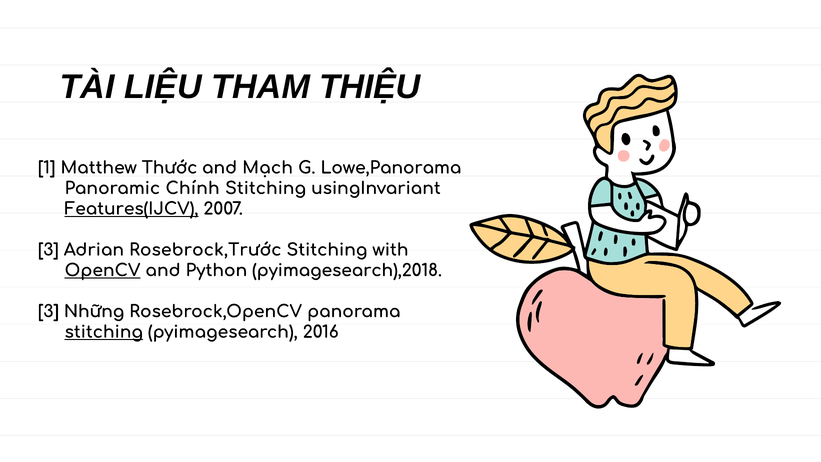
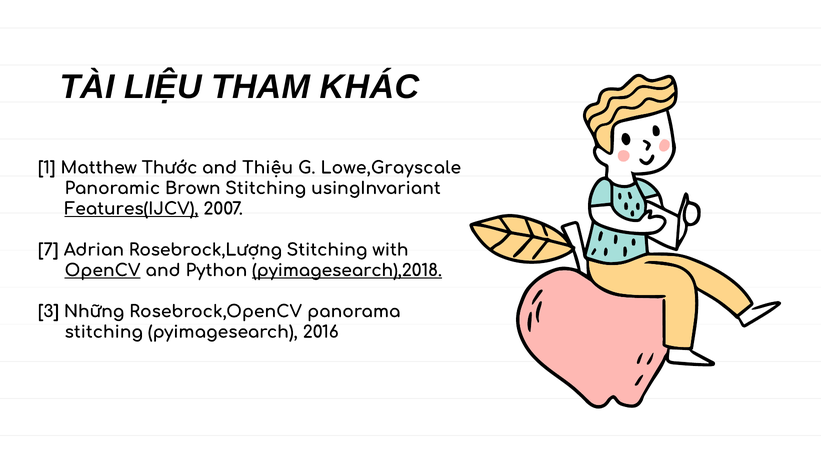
THIỆU: THIỆU -> KHÁC
Mạch: Mạch -> Thiệu
Lowe,Panorama: Lowe,Panorama -> Lowe,Grayscale
Chính: Chính -> Brown
3 at (48, 250): 3 -> 7
Rosebrock,Trước: Rosebrock,Trước -> Rosebrock,Lượng
pyimagesearch),2018 underline: none -> present
stitching at (104, 332) underline: present -> none
